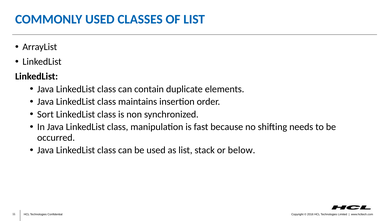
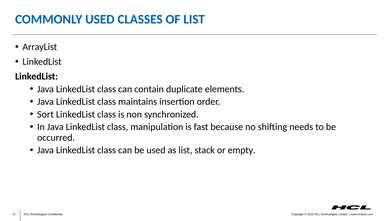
below: below -> empty
